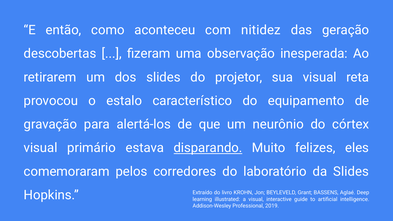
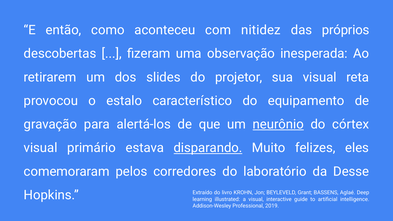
geração: geração -> próprios
neurônio underline: none -> present
da Slides: Slides -> Desse
